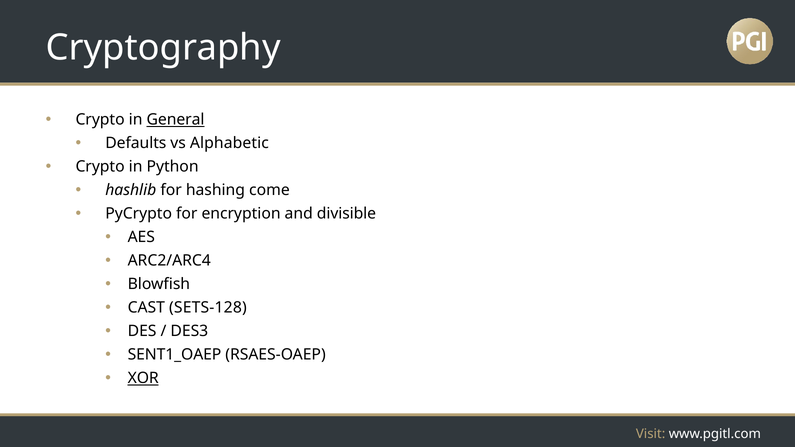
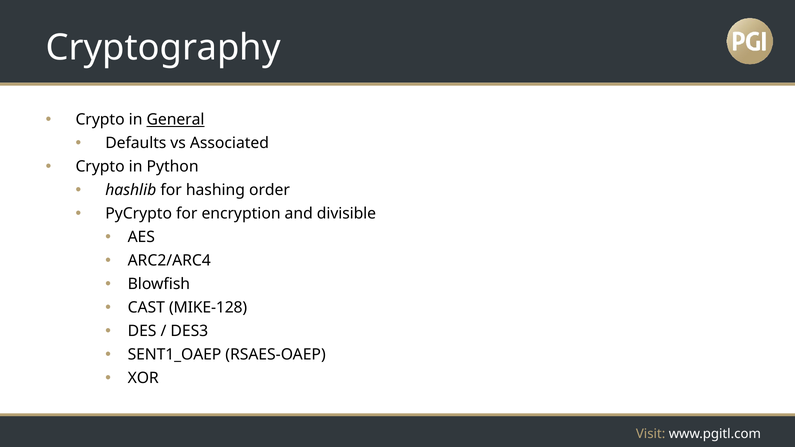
Alphabetic: Alphabetic -> Associated
come: come -> order
SETS-128: SETS-128 -> MIKE-128
XOR underline: present -> none
